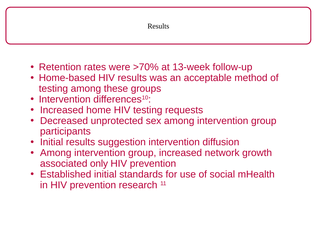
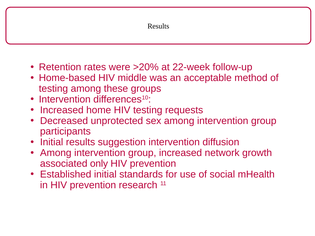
>70%: >70% -> >20%
13-week: 13-week -> 22-week
HIV results: results -> middle
